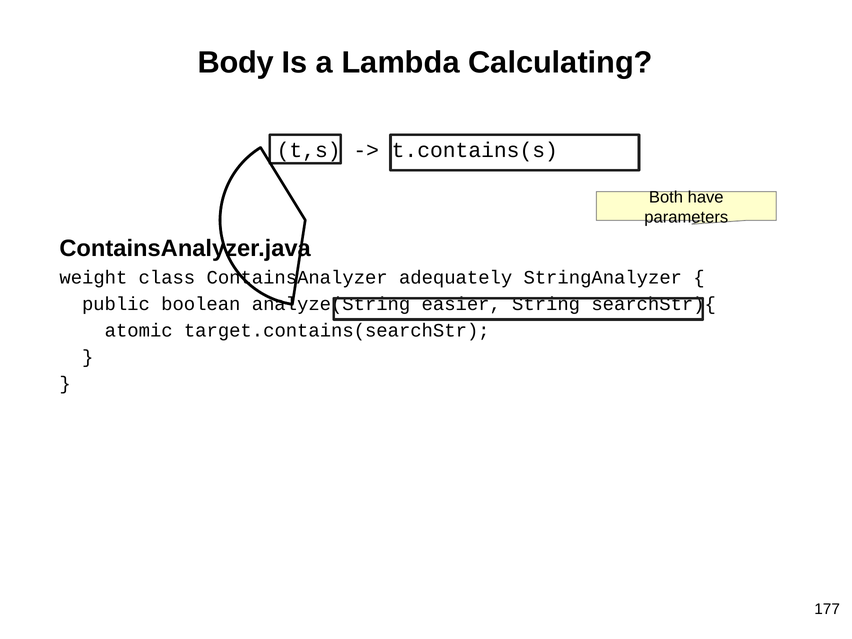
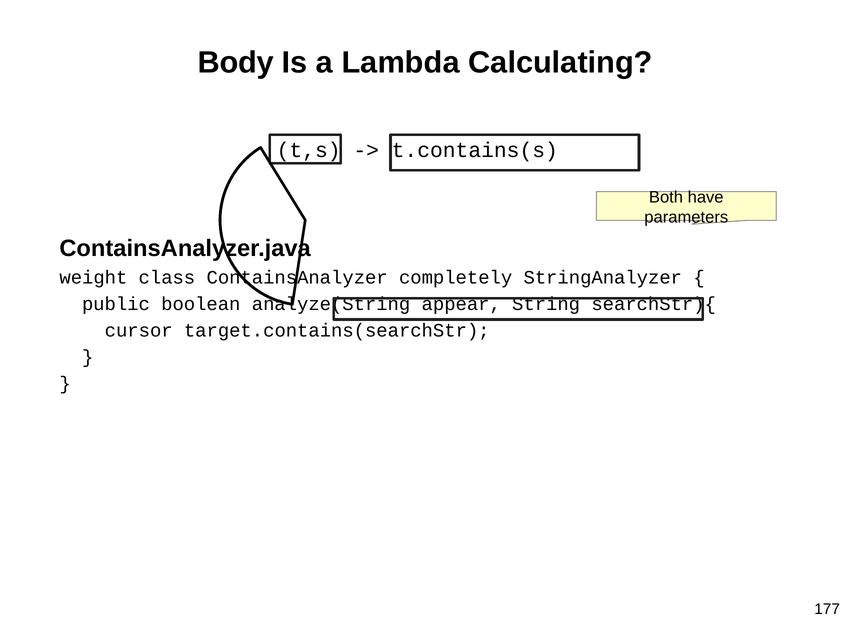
adequately: adequately -> completely
easier: easier -> appear
atomic: atomic -> cursor
